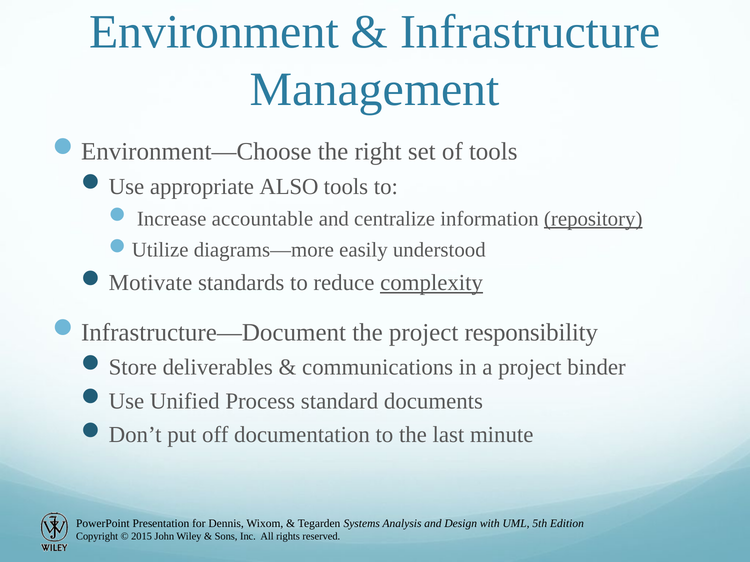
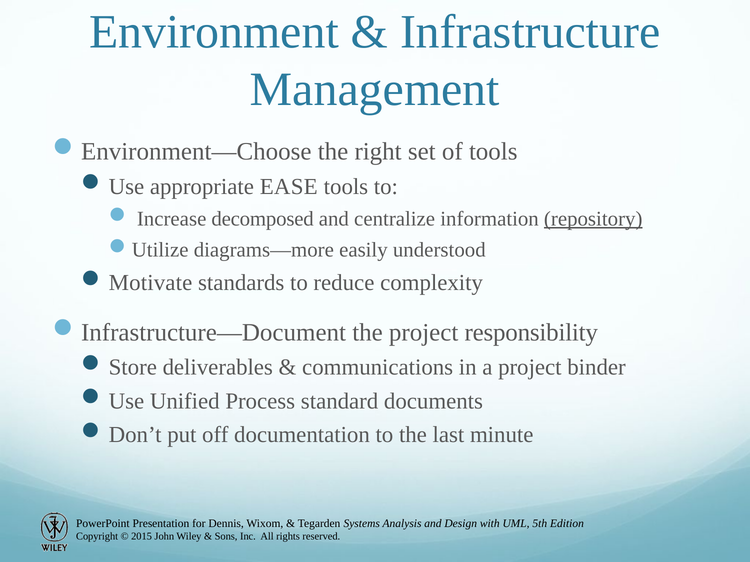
ALSO: ALSO -> EASE
accountable: accountable -> decomposed
complexity underline: present -> none
